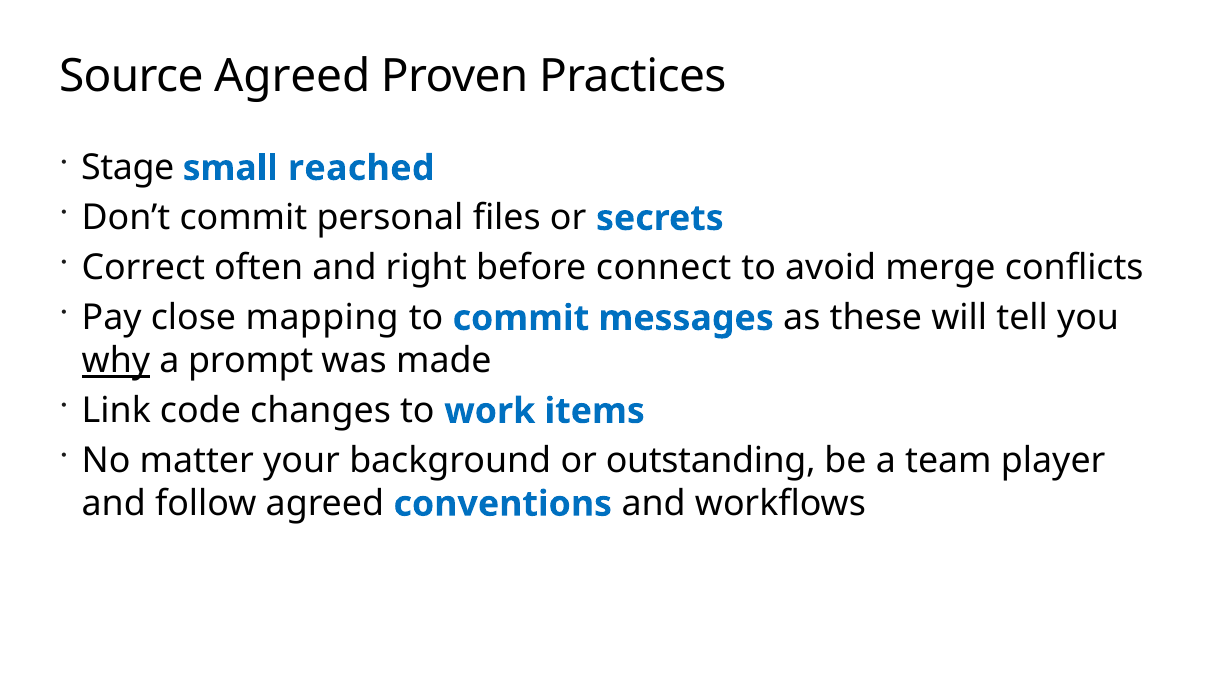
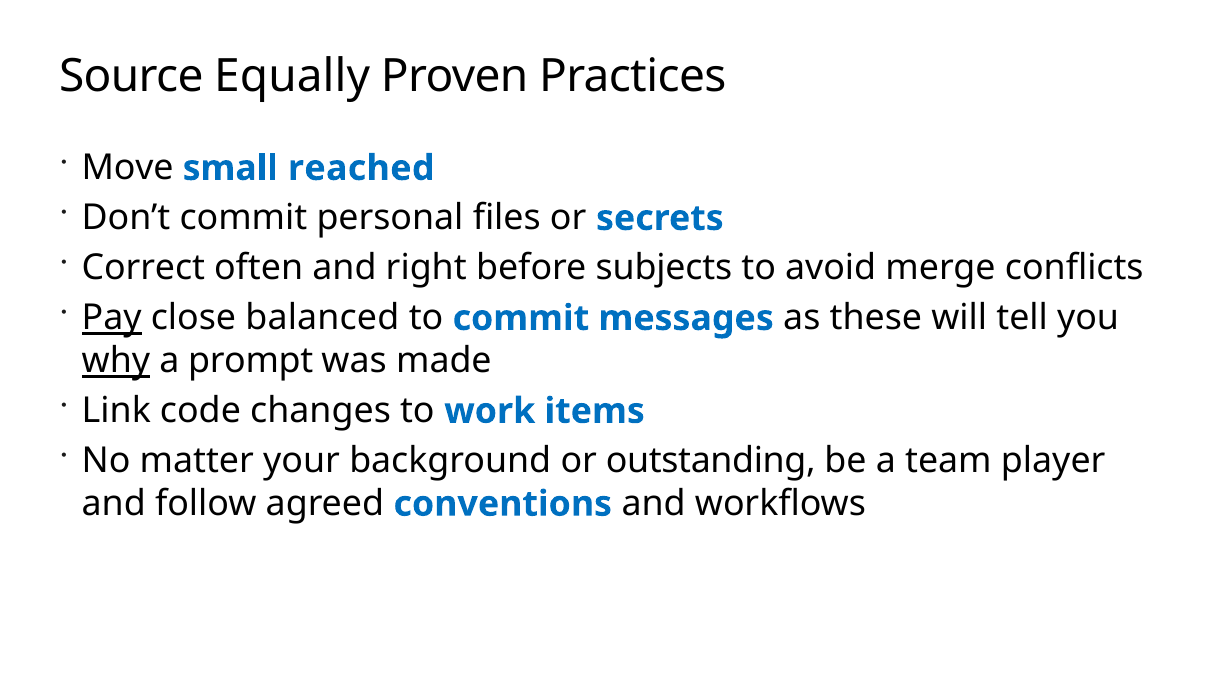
Source Agreed: Agreed -> Equally
Stage: Stage -> Move
connect: connect -> subjects
Pay underline: none -> present
mapping: mapping -> balanced
